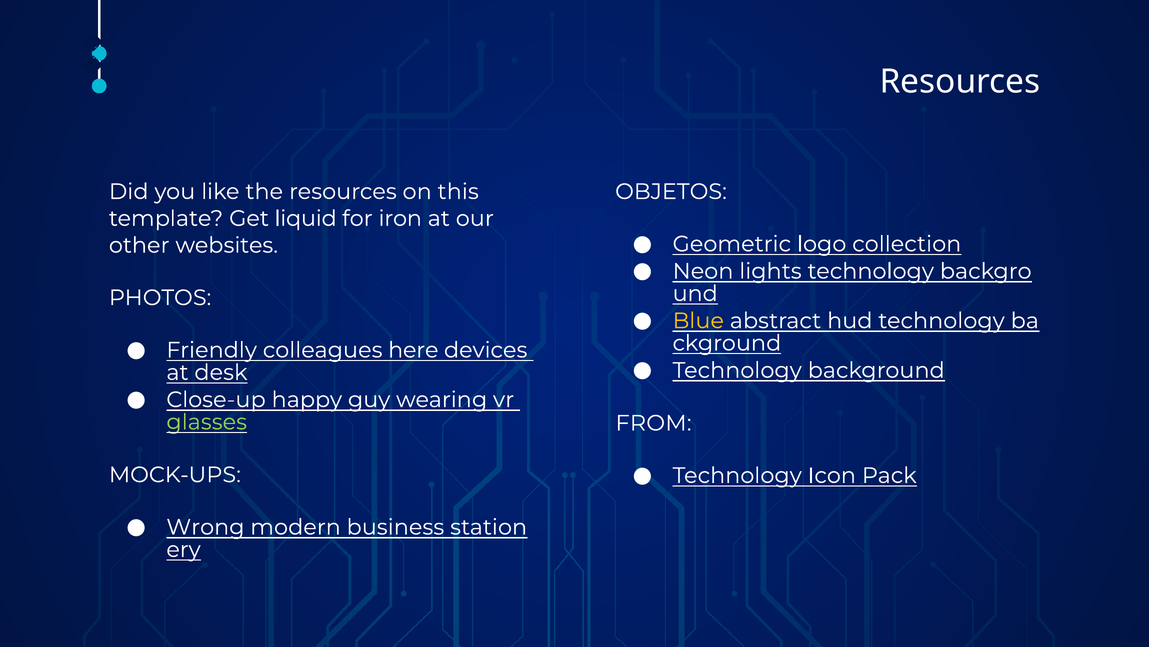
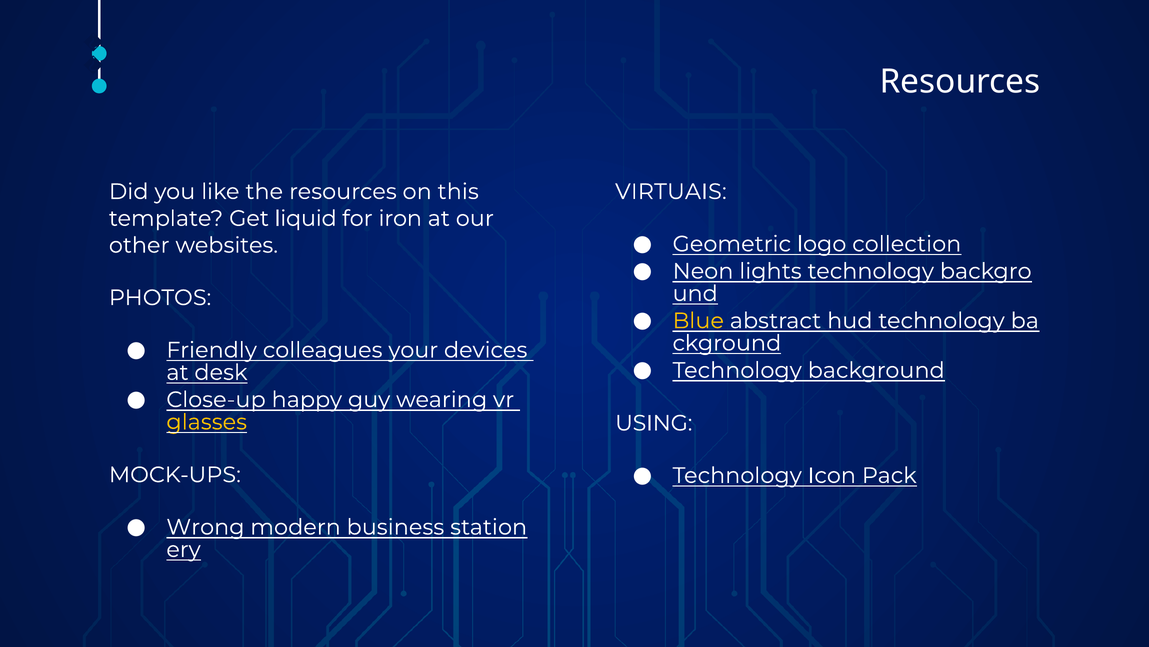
OBJETOS: OBJETOS -> VIRTUAIS
here: here -> your
glasses colour: light green -> yellow
FROM: FROM -> USING
